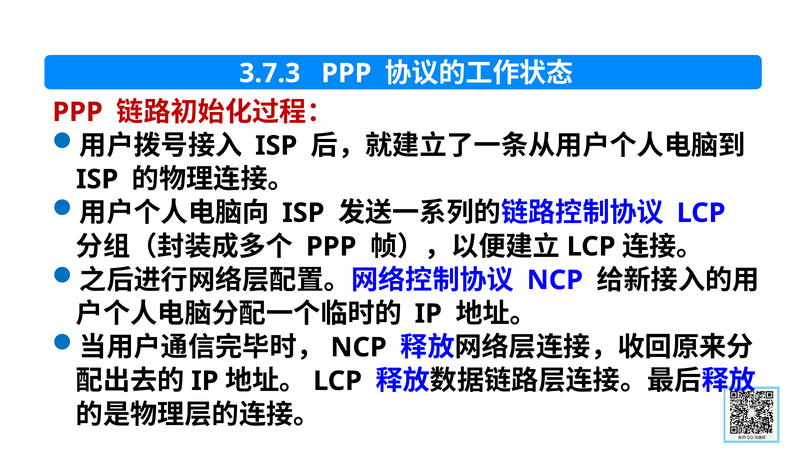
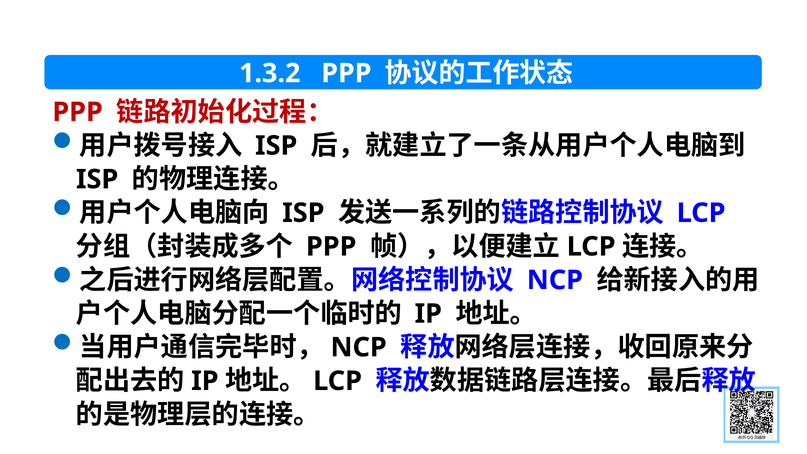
3.7.3: 3.7.3 -> 1.3.2
